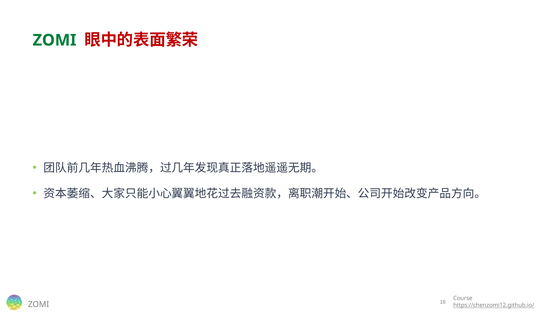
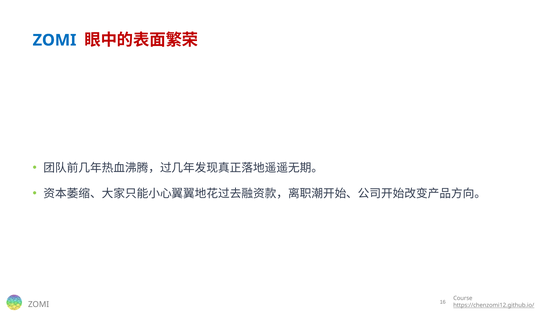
ZOMI at (55, 40) colour: green -> blue
